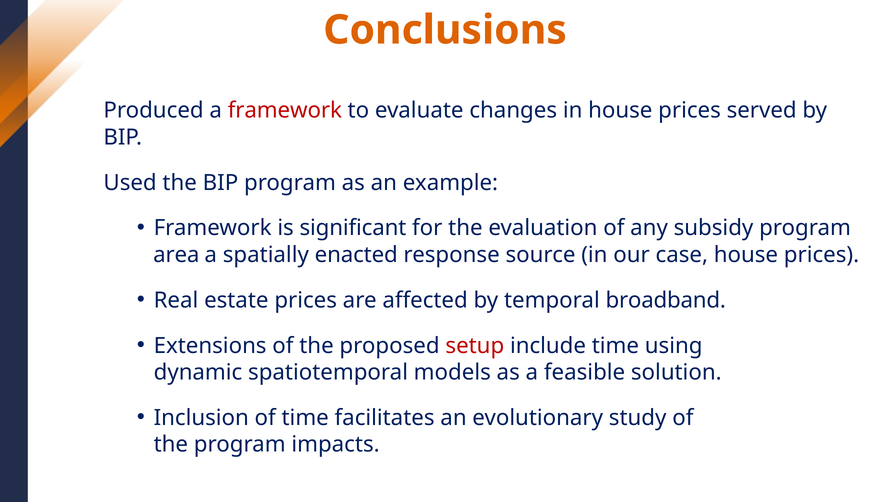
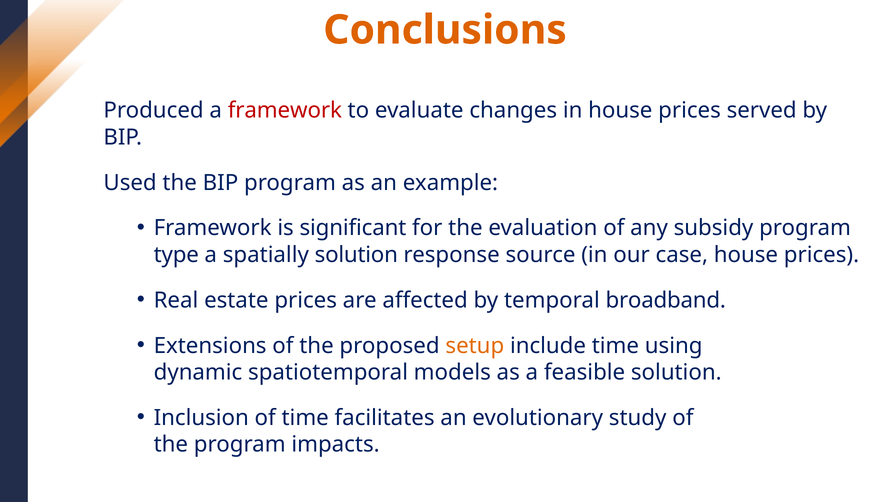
area: area -> type
spatially enacted: enacted -> solution
setup colour: red -> orange
